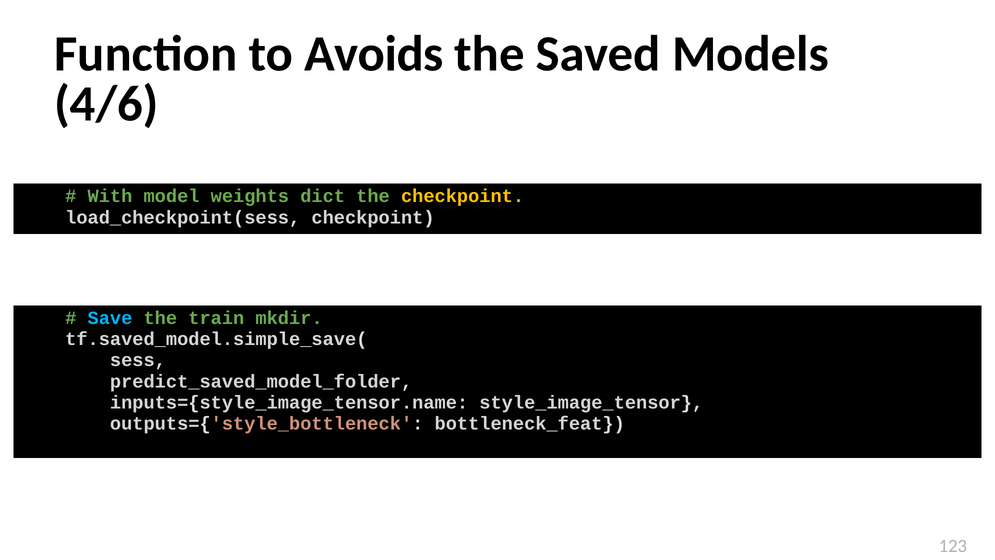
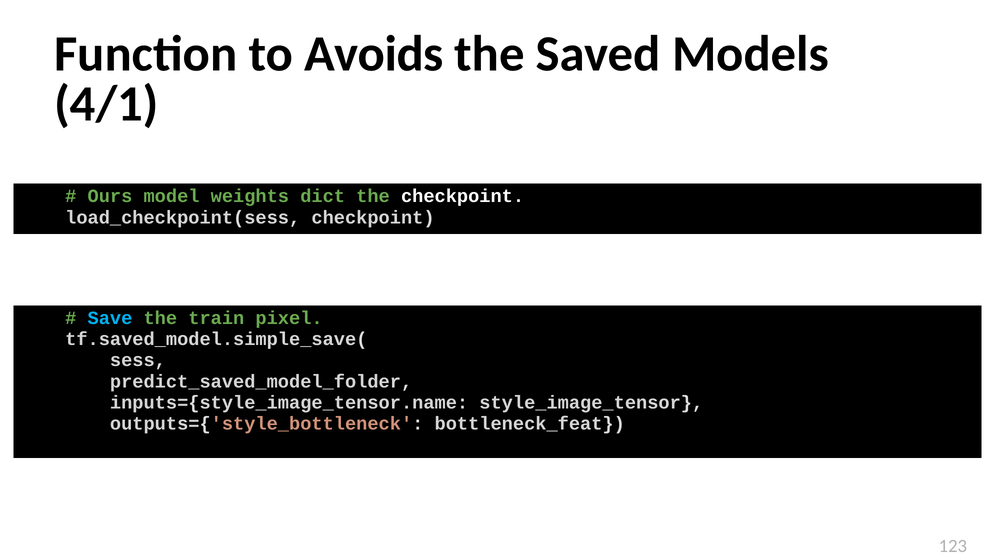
4/6: 4/6 -> 4/1
With: With -> Ours
checkpoint at (463, 196) colour: yellow -> white
mkdir: mkdir -> pixel
